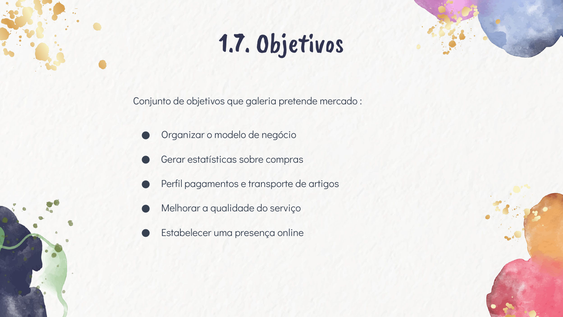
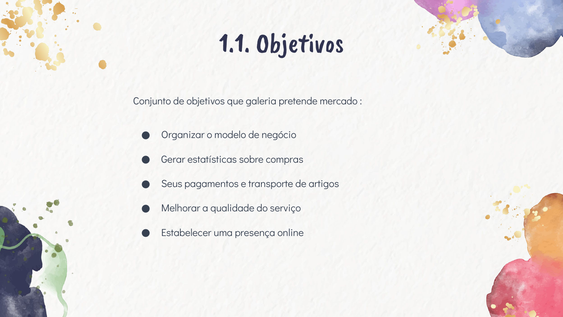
1.7: 1.7 -> 1.1
Perfil: Perfil -> Seus
